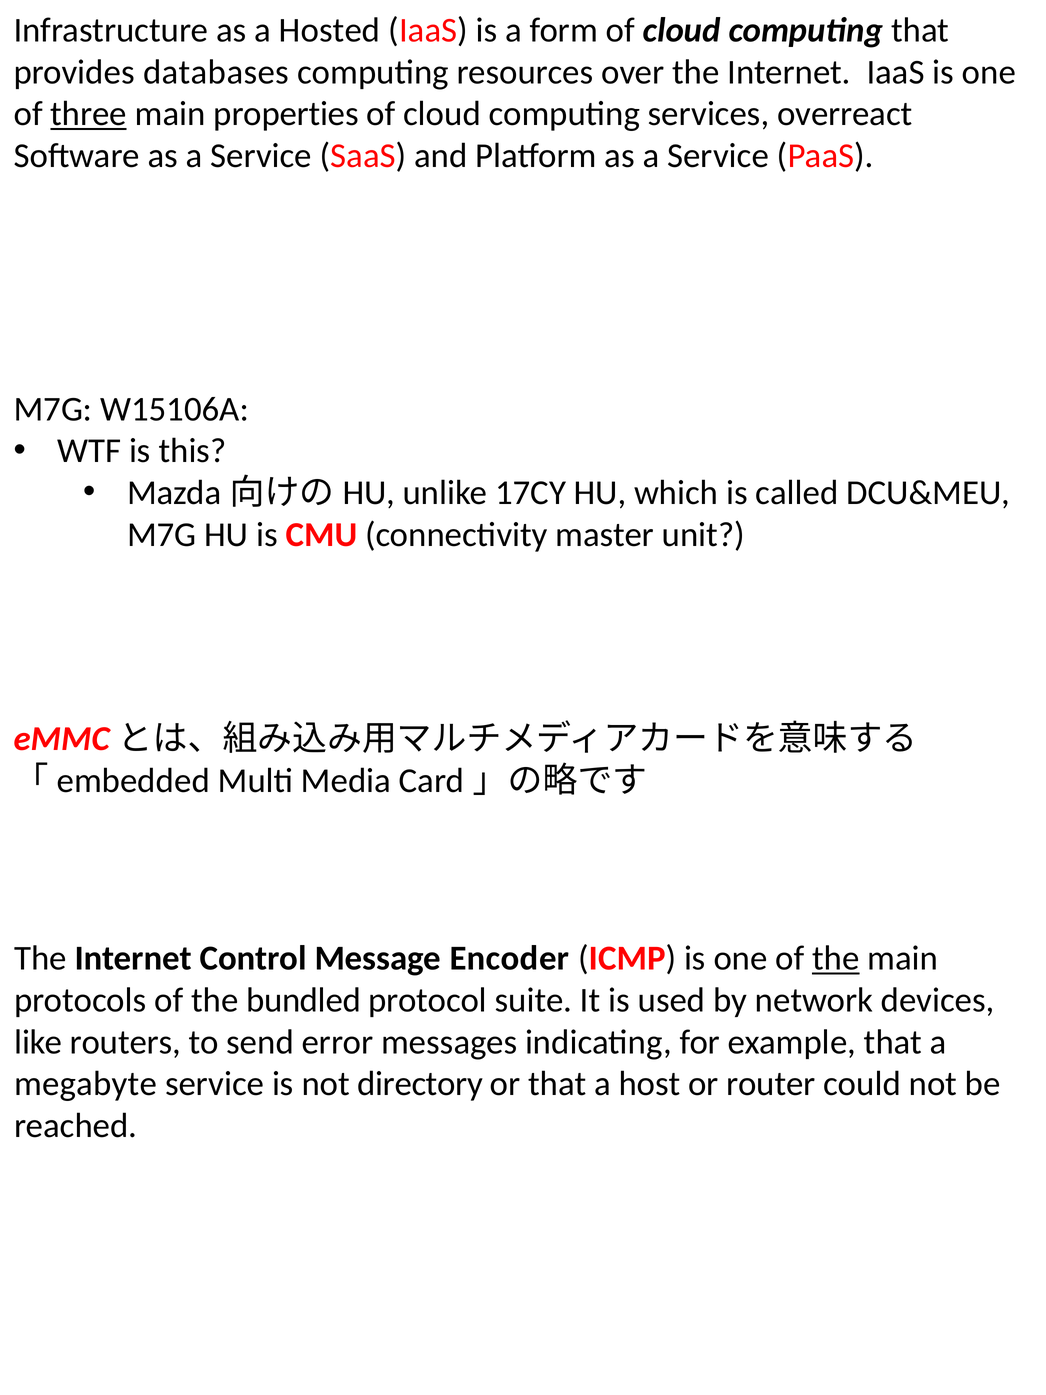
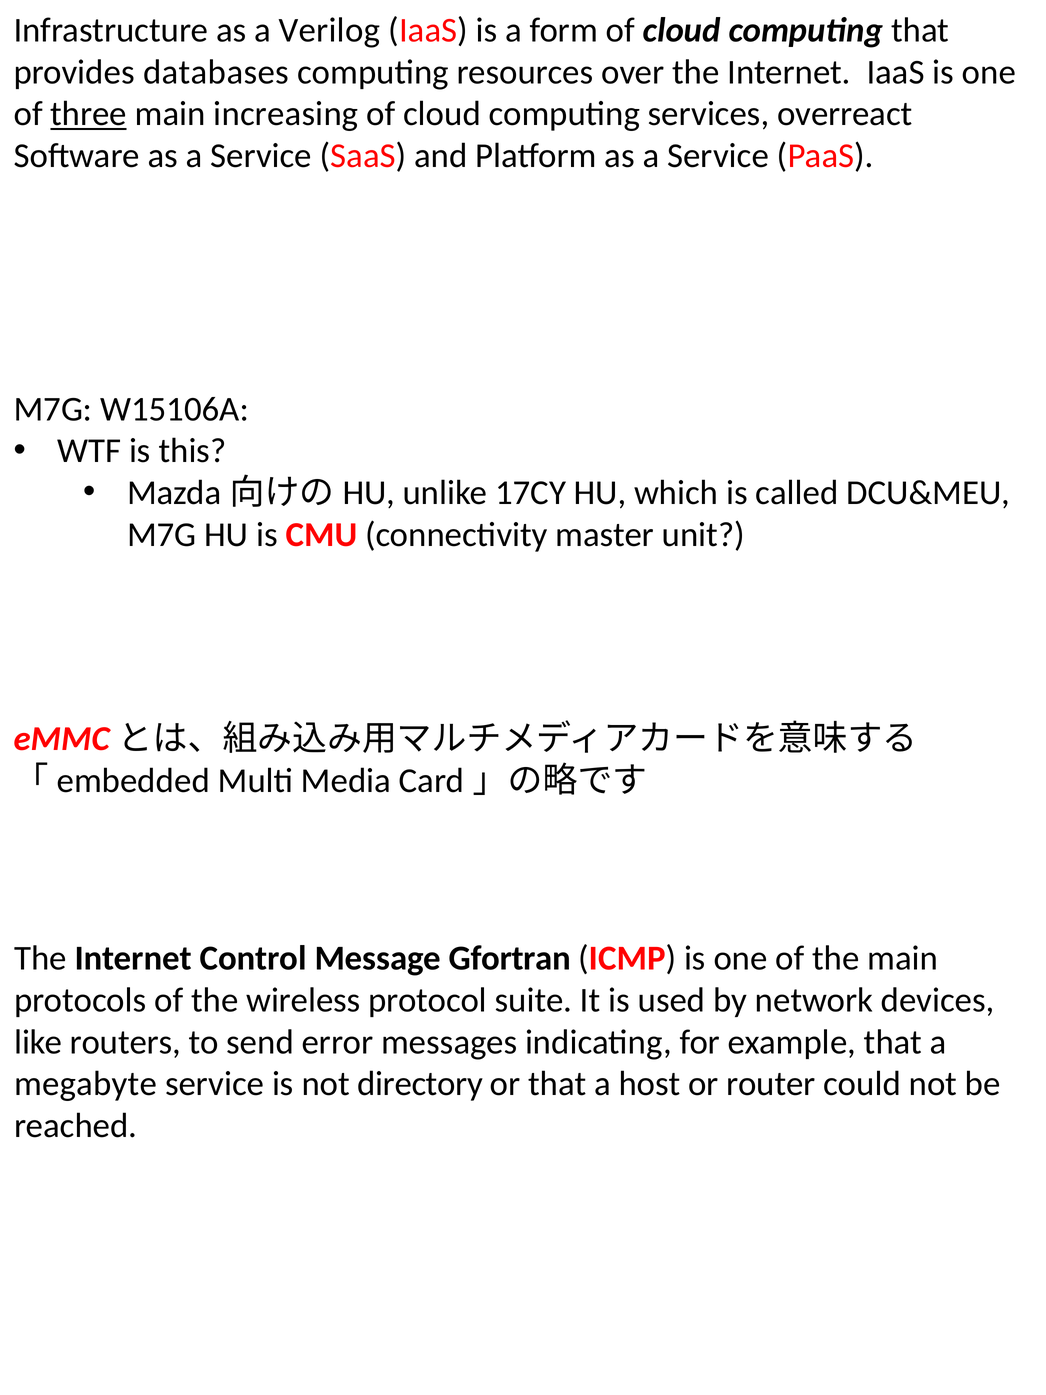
Hosted: Hosted -> Verilog
properties: properties -> increasing
Encoder: Encoder -> Gfortran
the at (836, 958) underline: present -> none
bundled: bundled -> wireless
